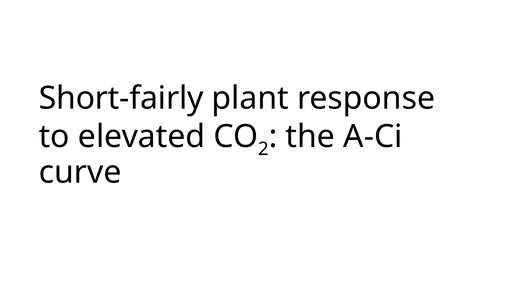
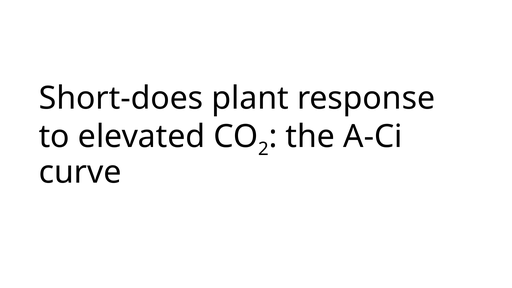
Short-fairly: Short-fairly -> Short-does
